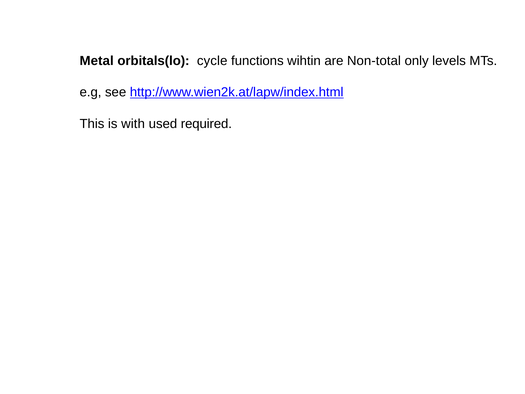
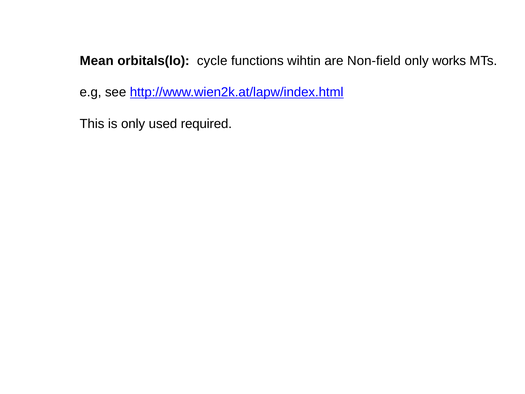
Metal: Metal -> Mean
Non-total: Non-total -> Non-field
levels: levels -> works
is with: with -> only
